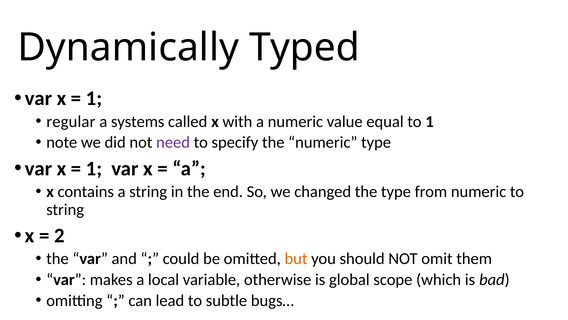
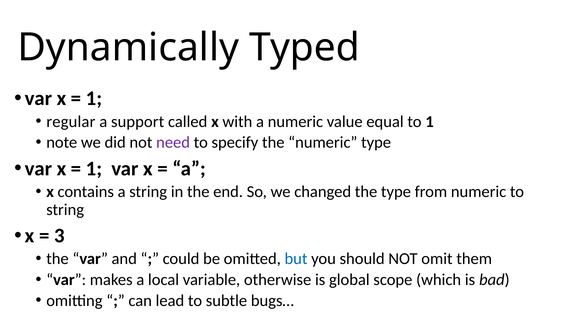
systems: systems -> support
2: 2 -> 3
but colour: orange -> blue
